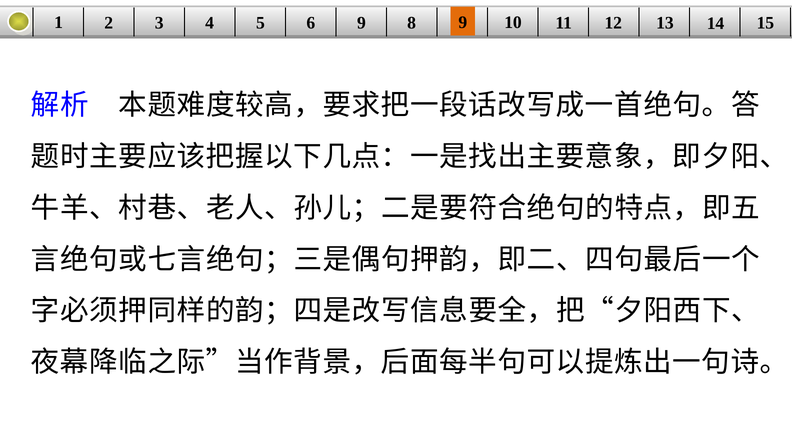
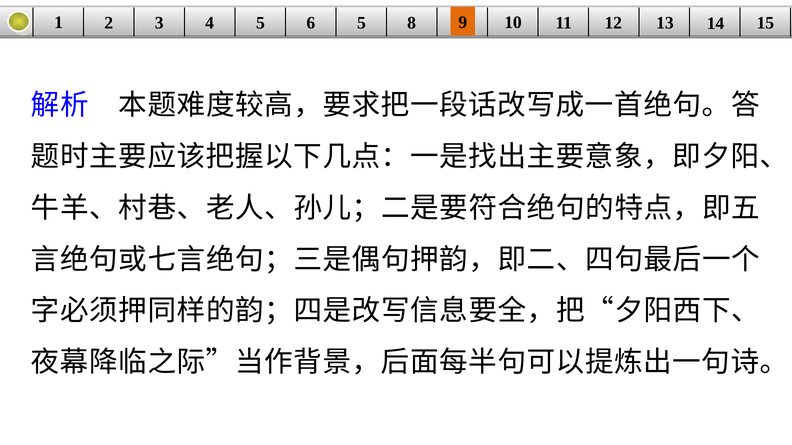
6 9: 9 -> 5
